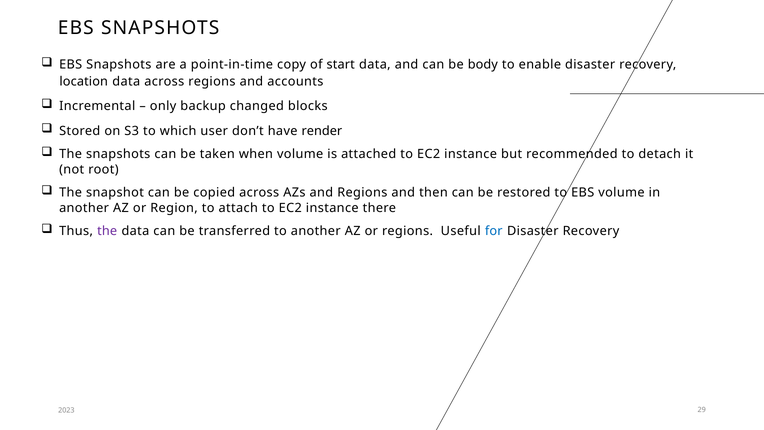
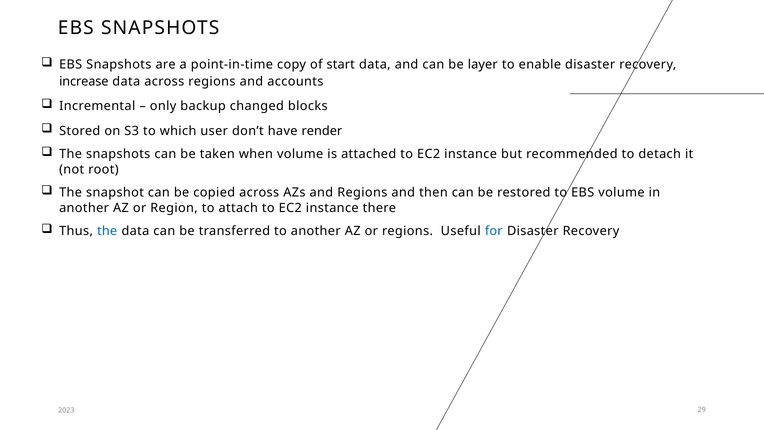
body: body -> layer
location: location -> increase
the at (107, 231) colour: purple -> blue
